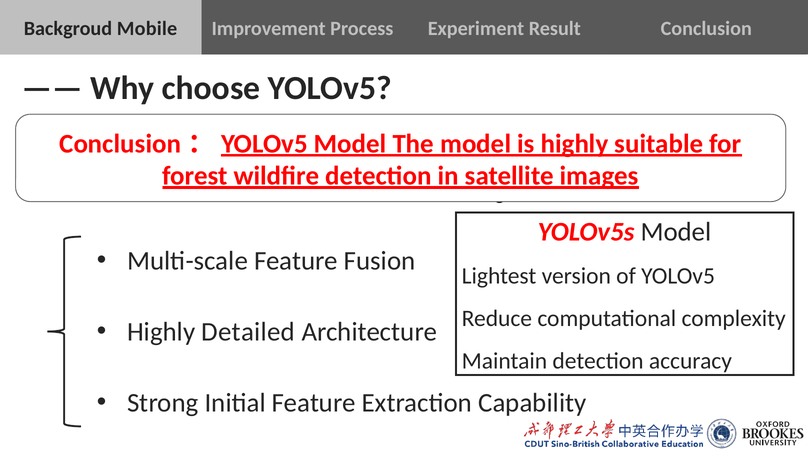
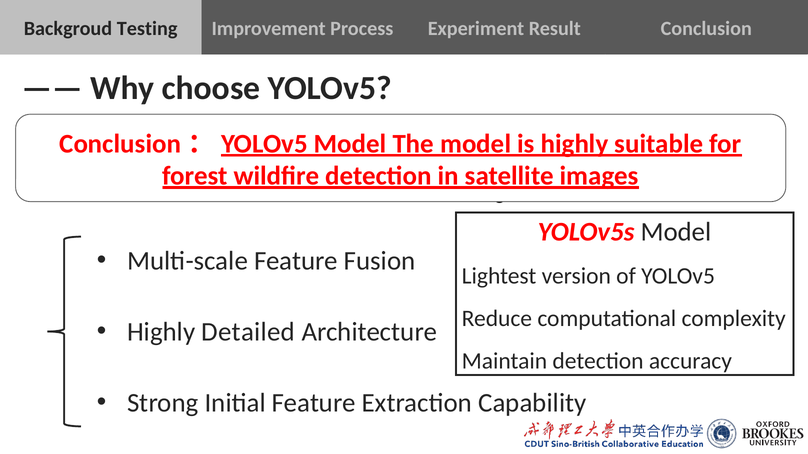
Mobile: Mobile -> Testing
